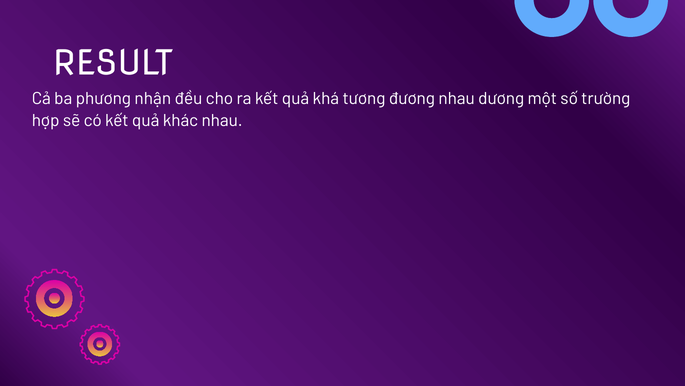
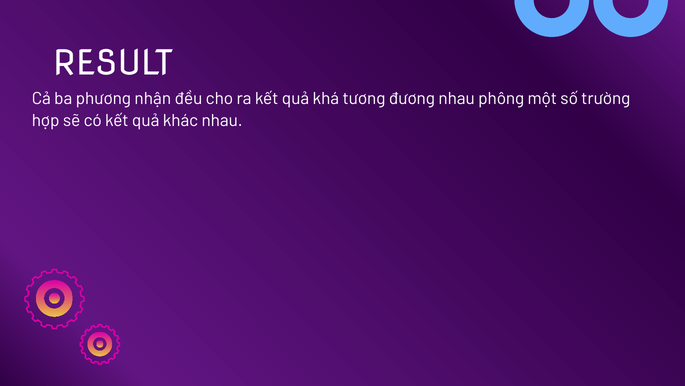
dương: dương -> phông
